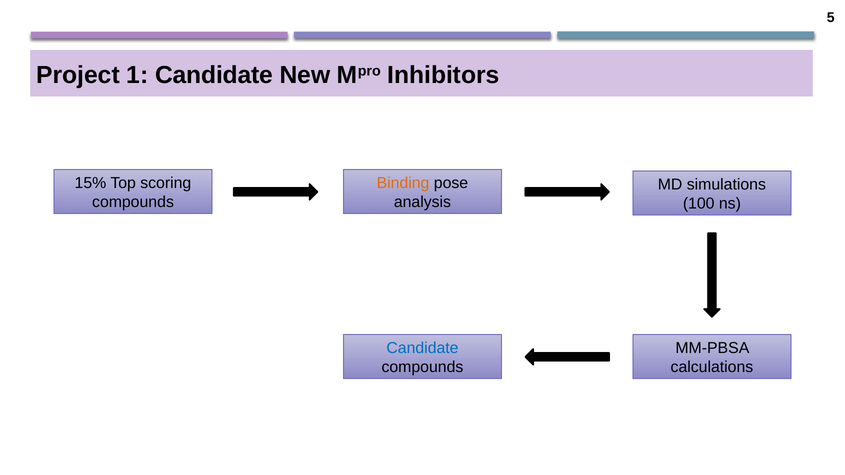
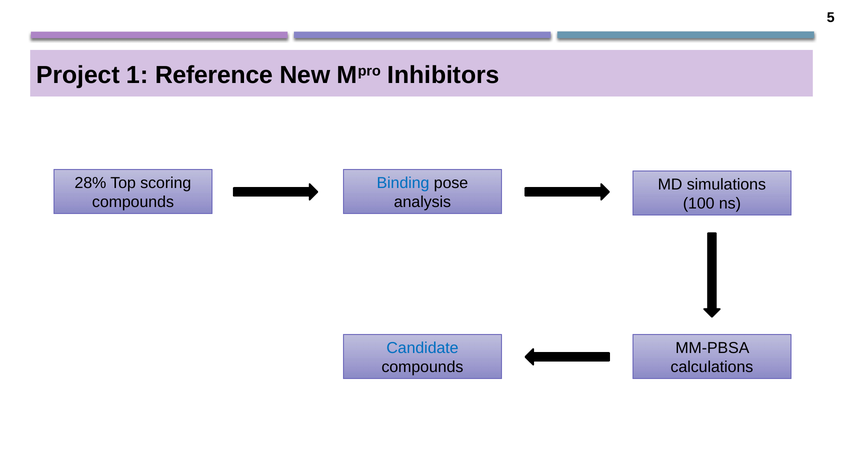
1 Candidate: Candidate -> Reference
15%: 15% -> 28%
Binding colour: orange -> blue
